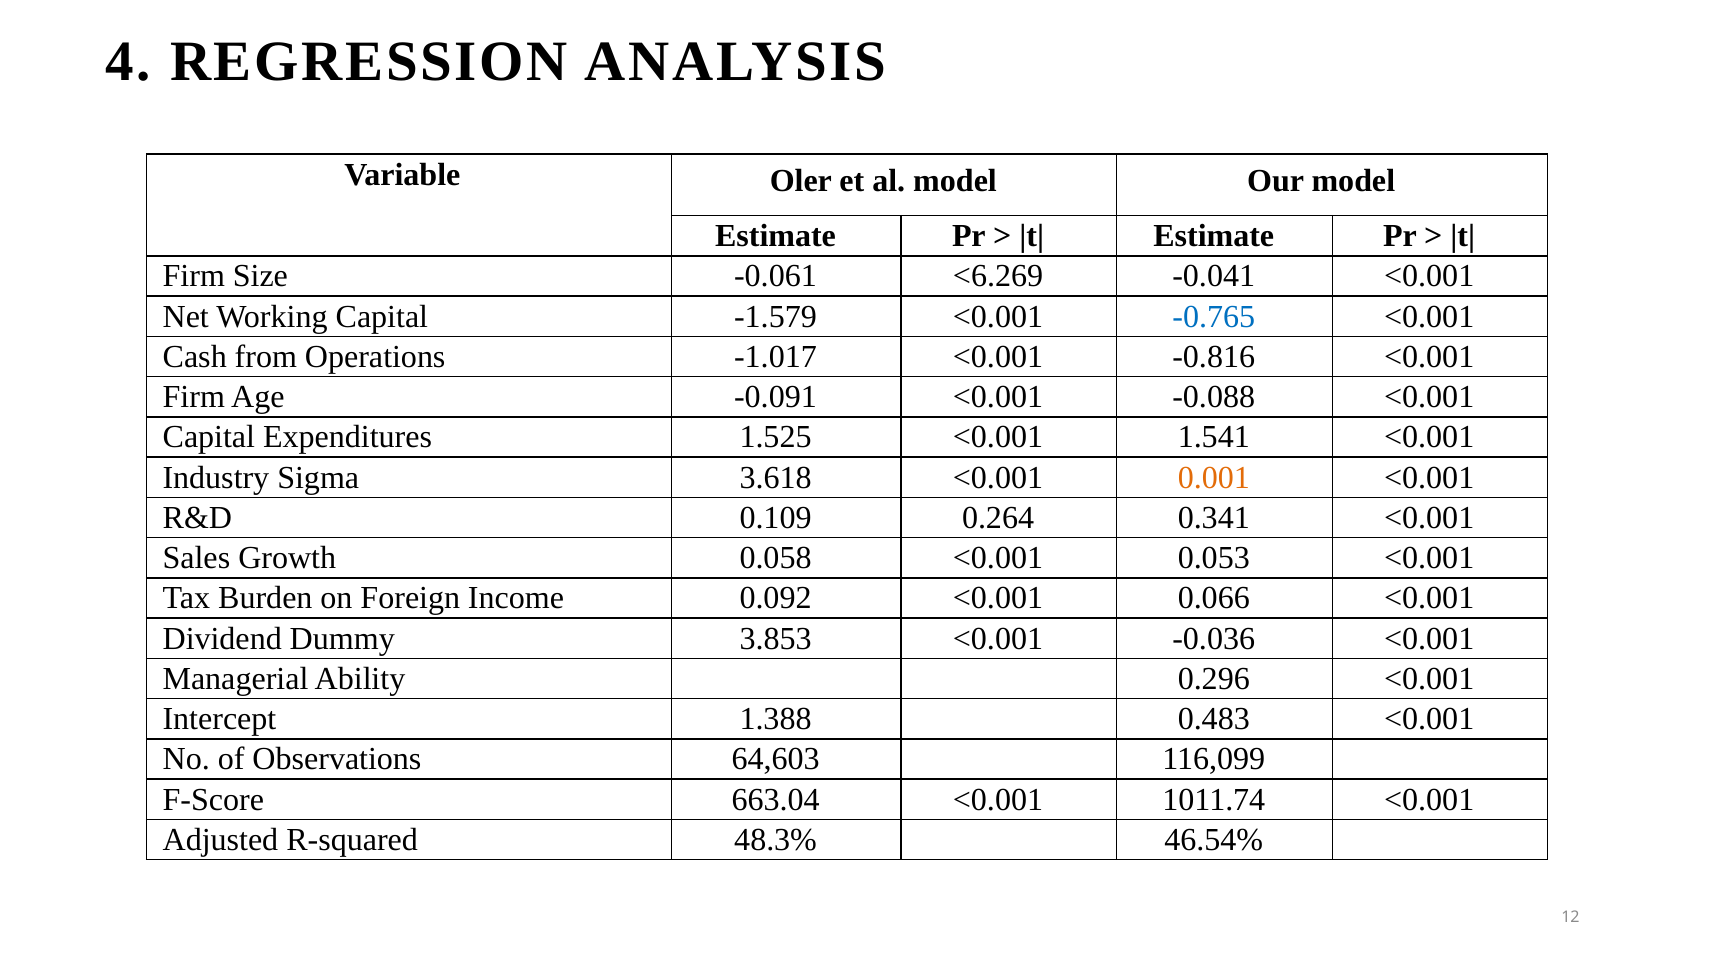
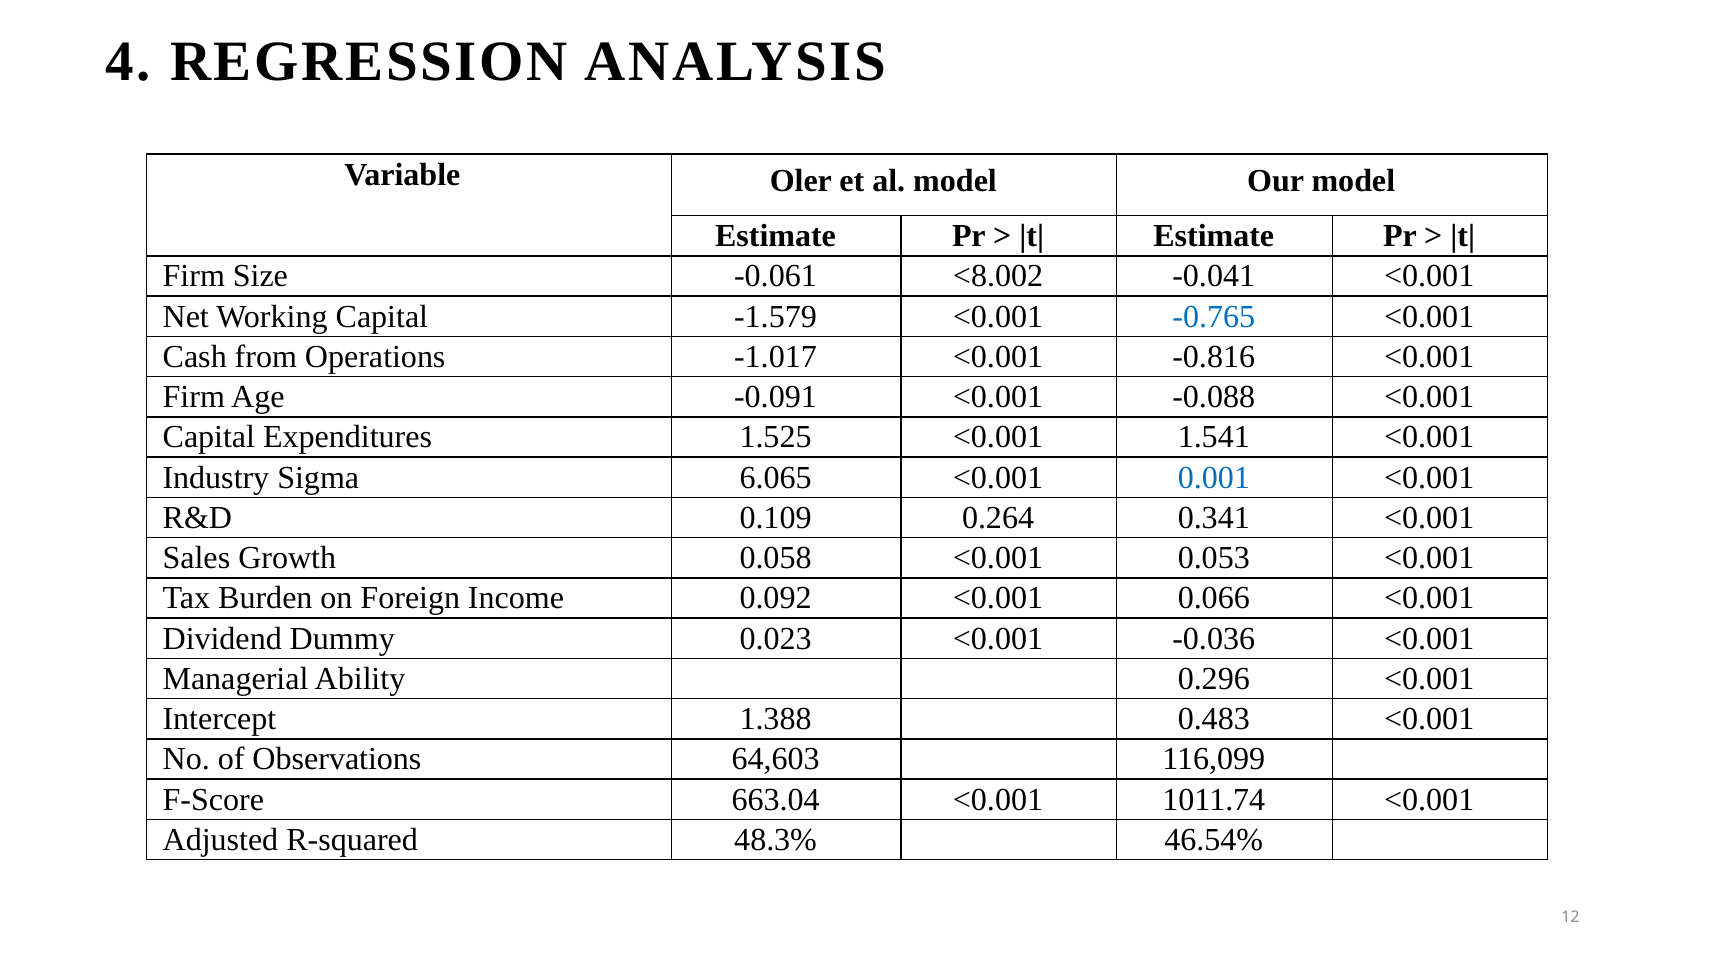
<6.269: <6.269 -> <8.002
3.618: 3.618 -> 6.065
0.001 colour: orange -> blue
3.853: 3.853 -> 0.023
